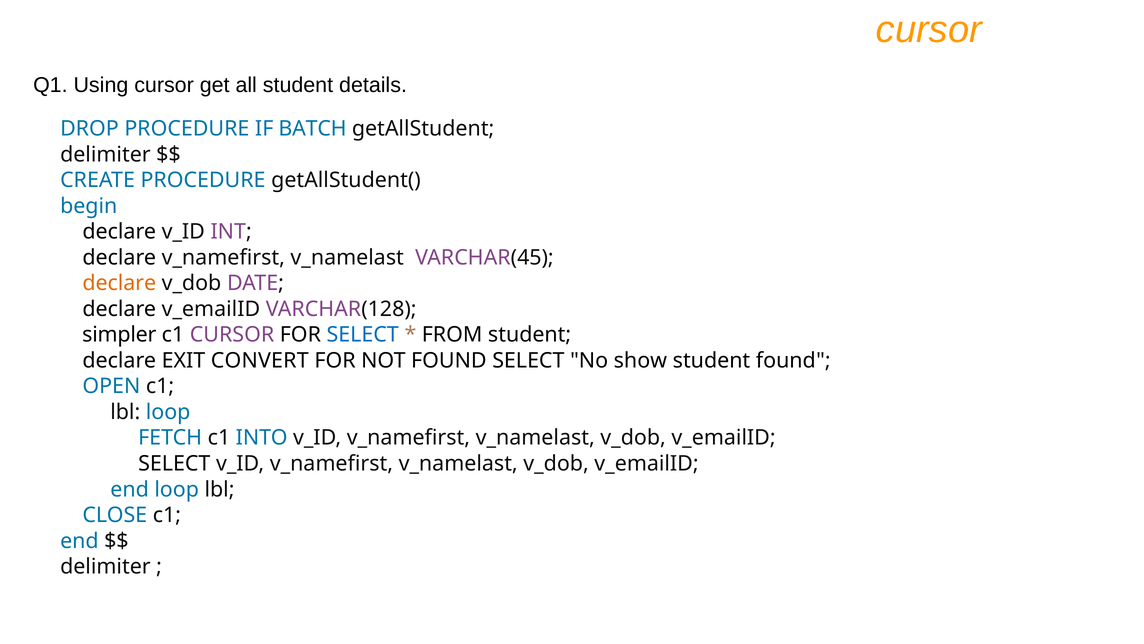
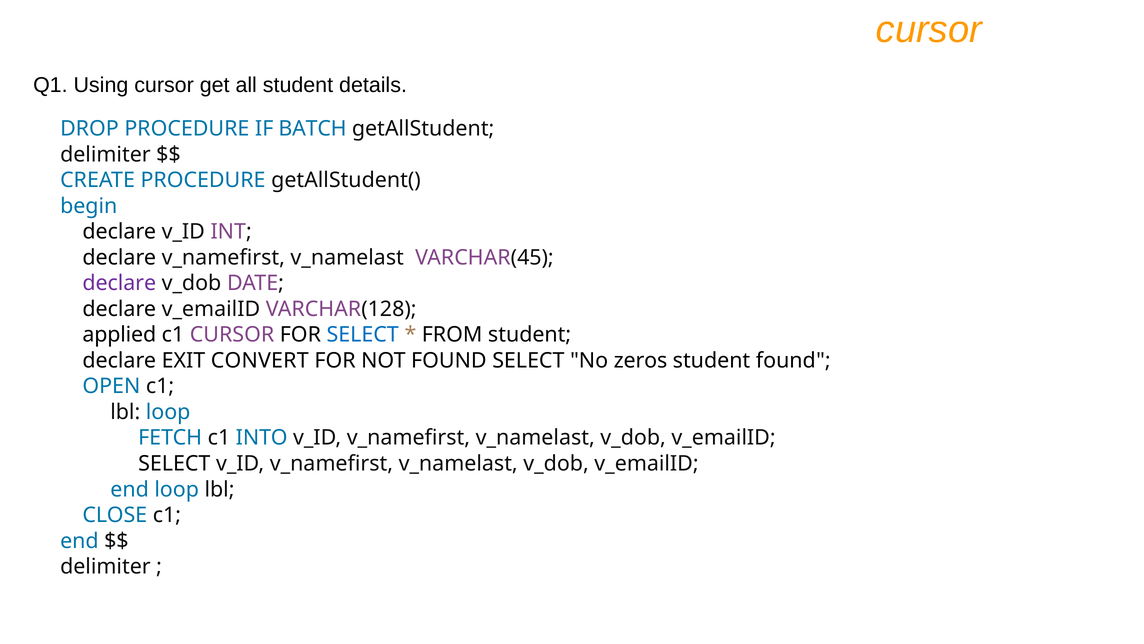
declare at (119, 283) colour: orange -> purple
simpler: simpler -> applied
show: show -> zeros
